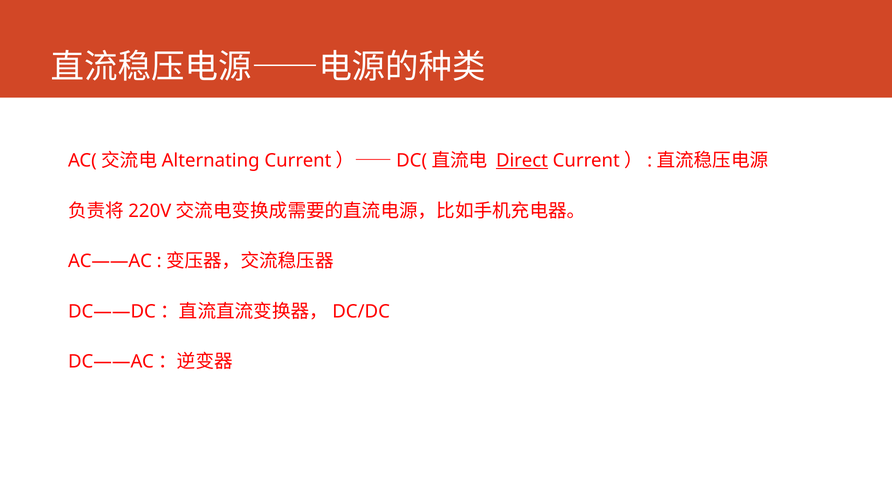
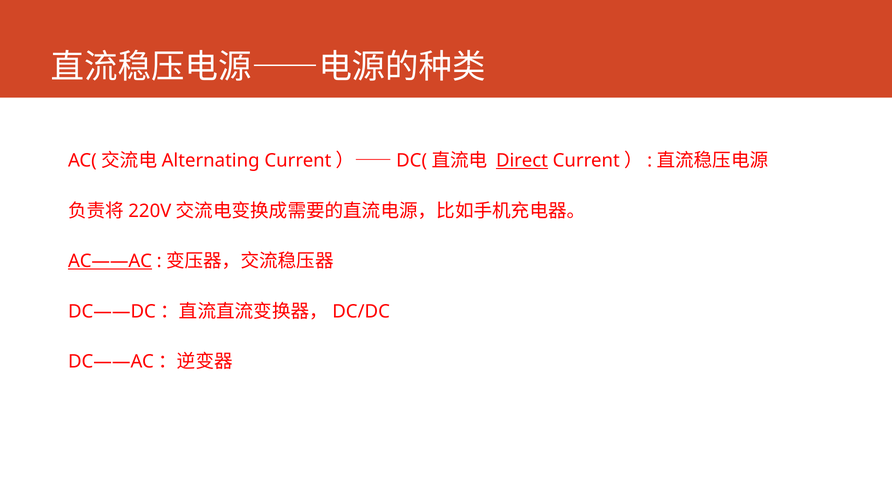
AC——AC underline: none -> present
